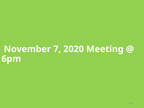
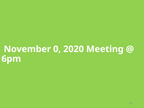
7: 7 -> 0
